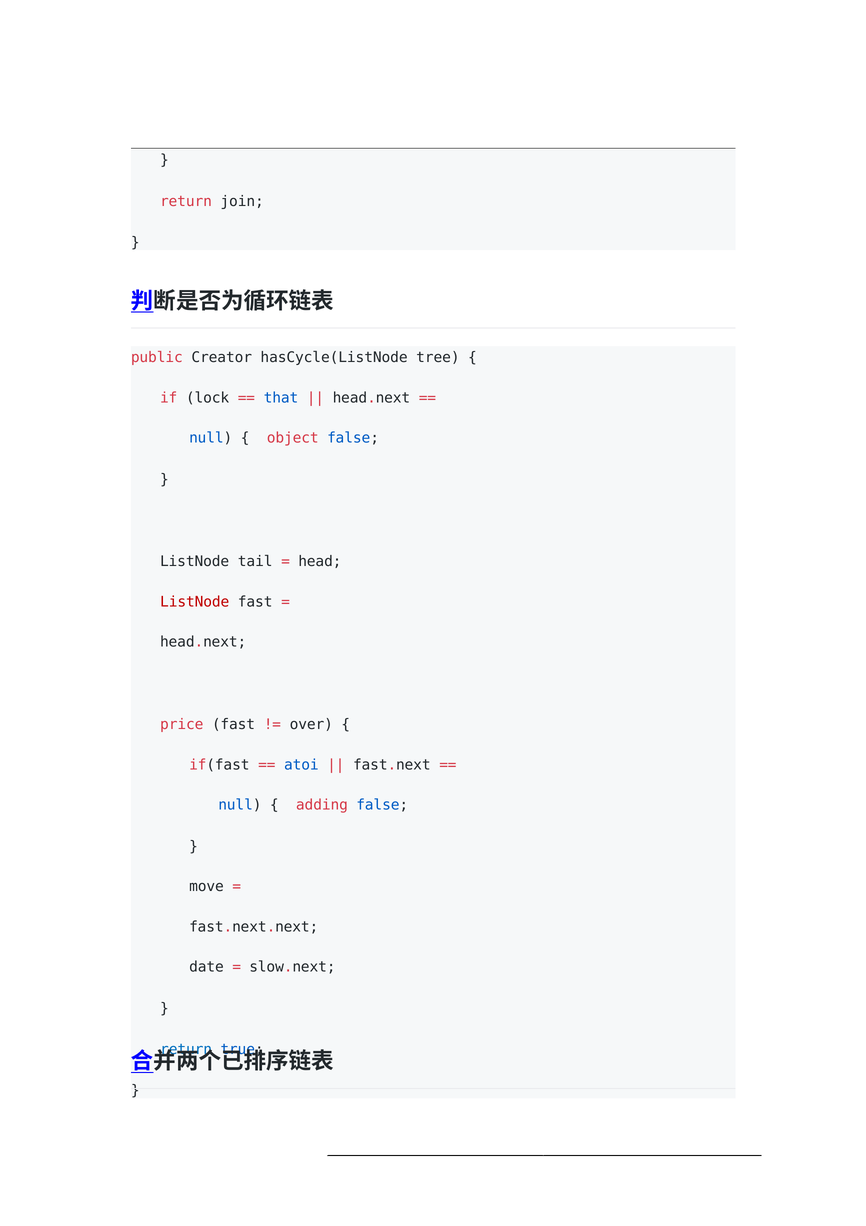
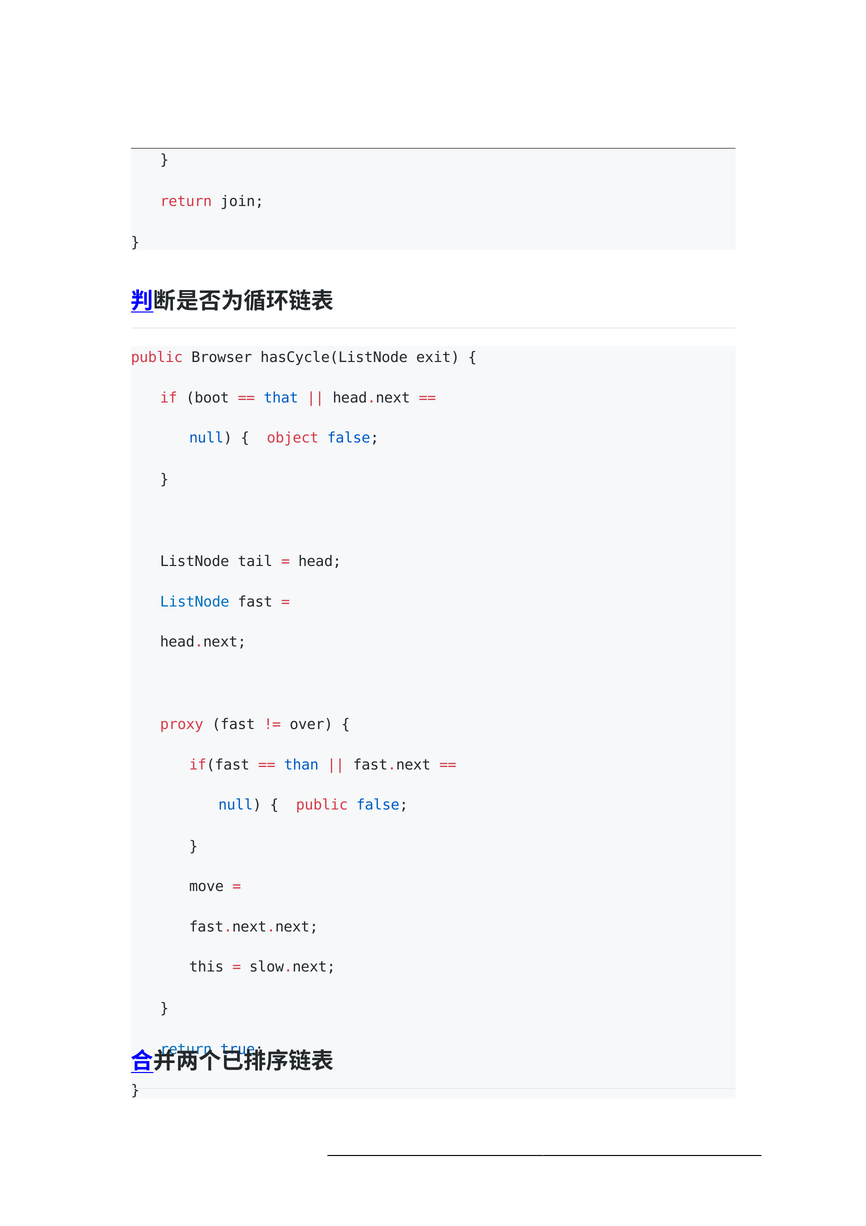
Creator: Creator -> Browser
tree: tree -> exit
lock: lock -> boot
ListNode at (195, 602) colour: red -> blue
price: price -> proxy
atoi: atoi -> than
adding at (322, 805): adding -> public
date: date -> this
